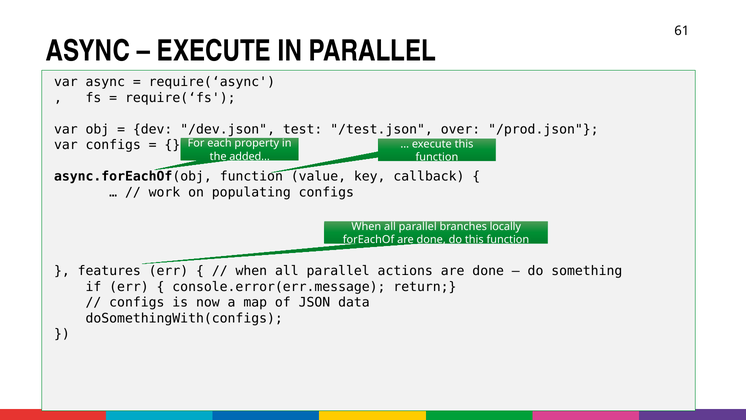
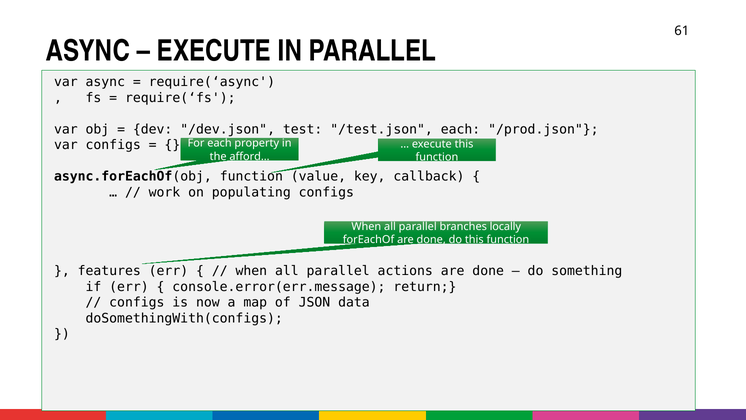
/test.json over: over -> each
added…: added… -> afford…
